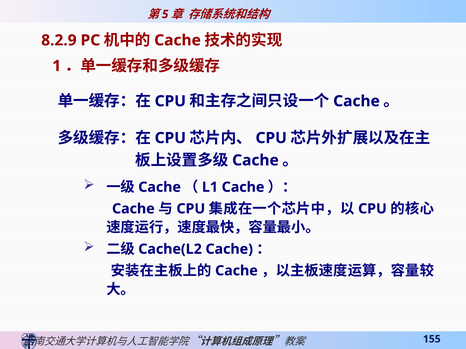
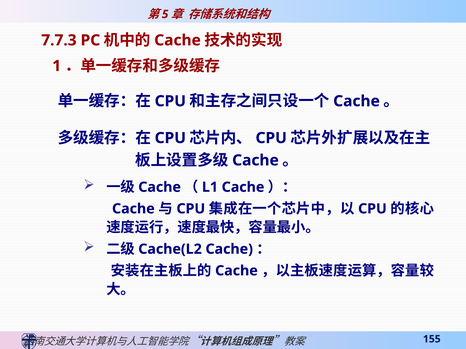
8.2.9: 8.2.9 -> 7.7.3
